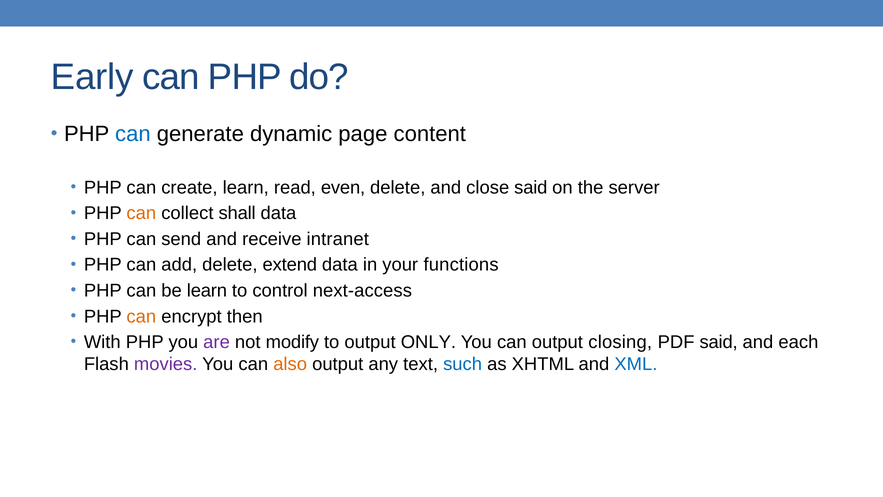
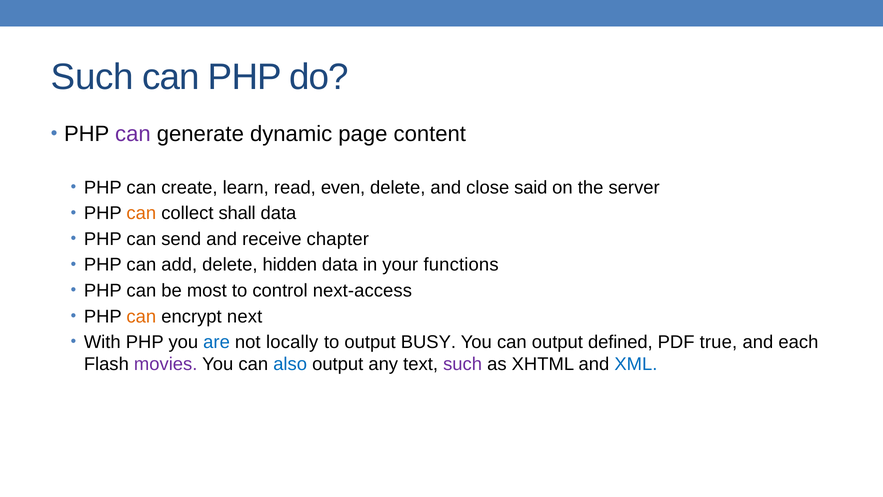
Early at (92, 77): Early -> Such
can at (133, 134) colour: blue -> purple
intranet: intranet -> chapter
extend: extend -> hidden
be learn: learn -> most
then: then -> next
are colour: purple -> blue
modify: modify -> locally
ONLY: ONLY -> BUSY
closing: closing -> defined
PDF said: said -> true
also colour: orange -> blue
such at (463, 364) colour: blue -> purple
